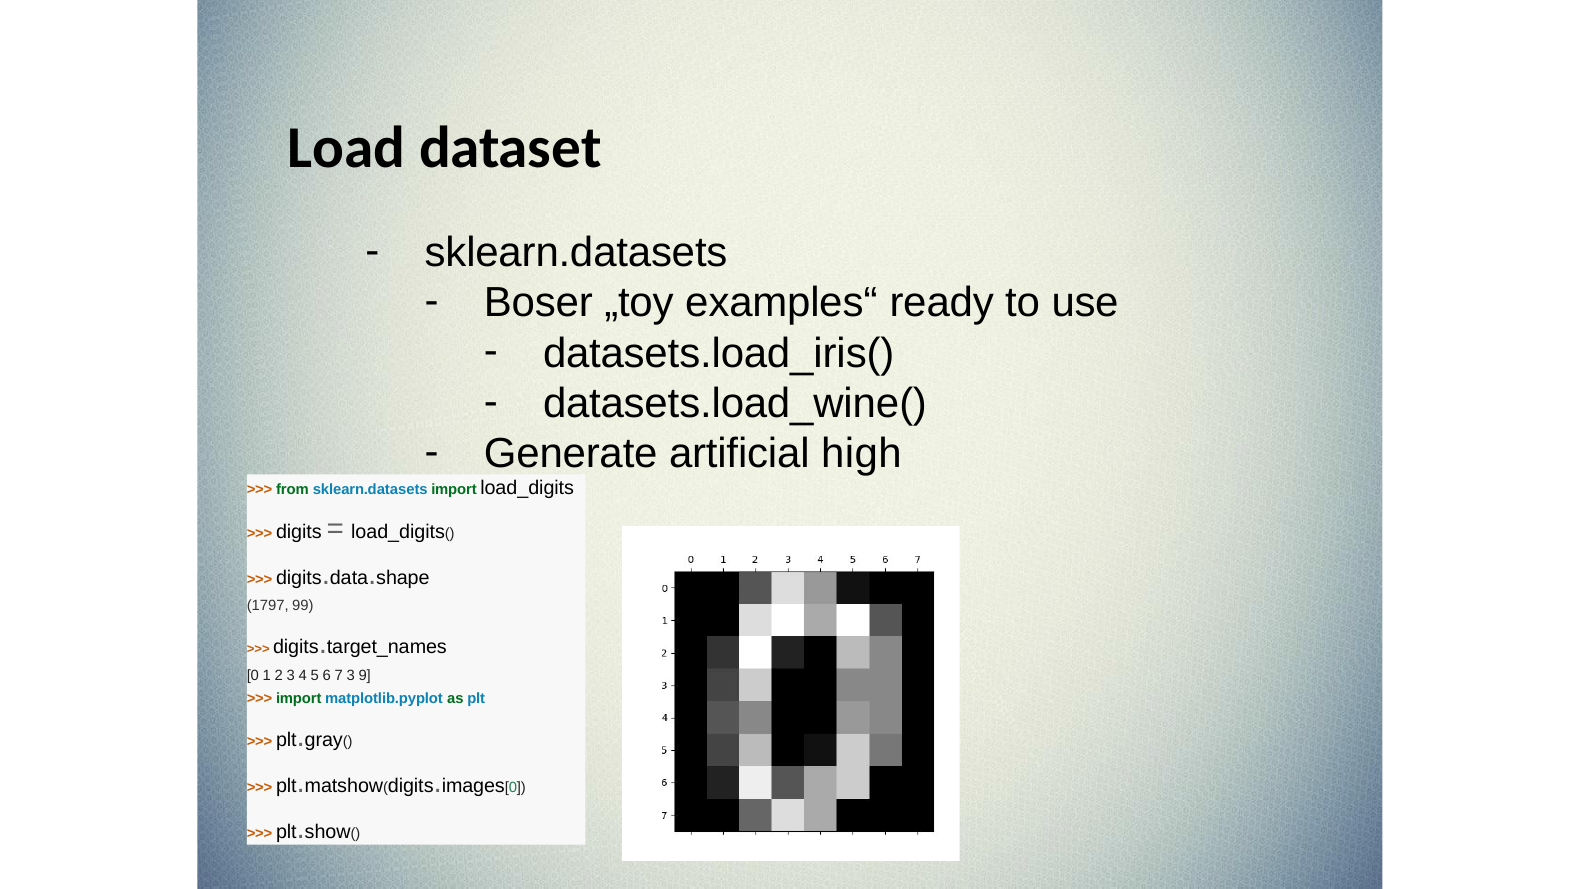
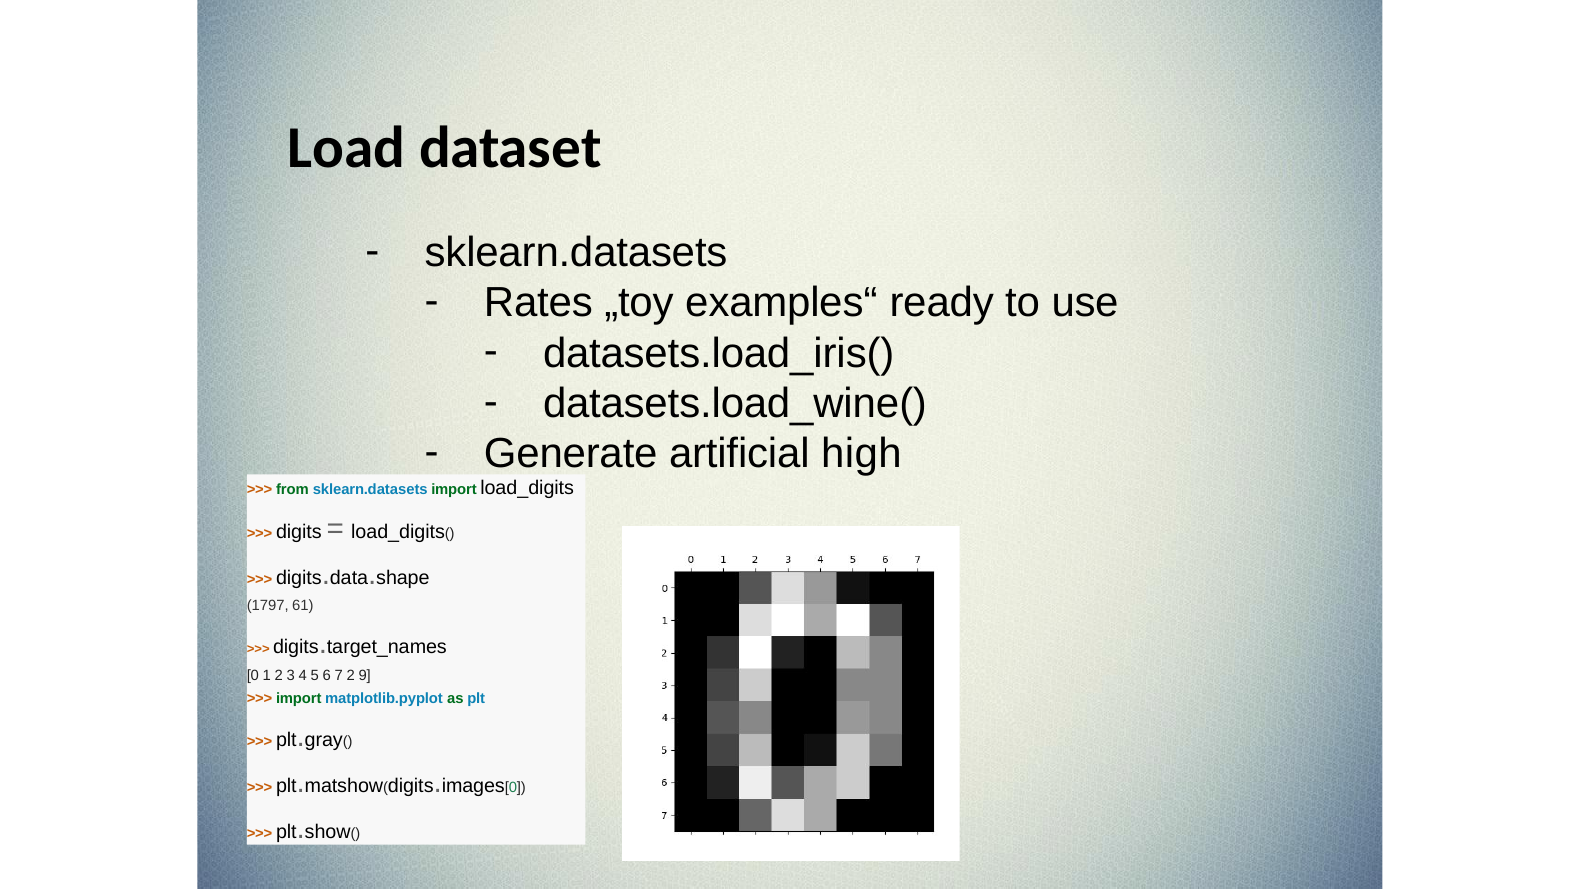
Boser: Boser -> Rates
99: 99 -> 61
7 3: 3 -> 2
